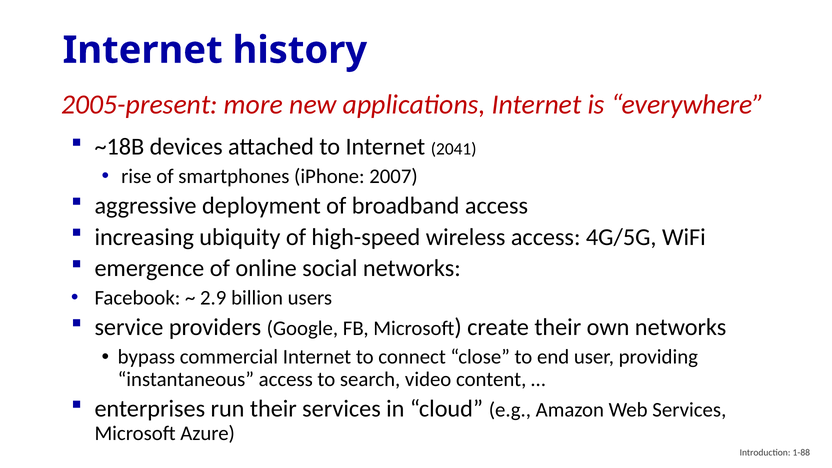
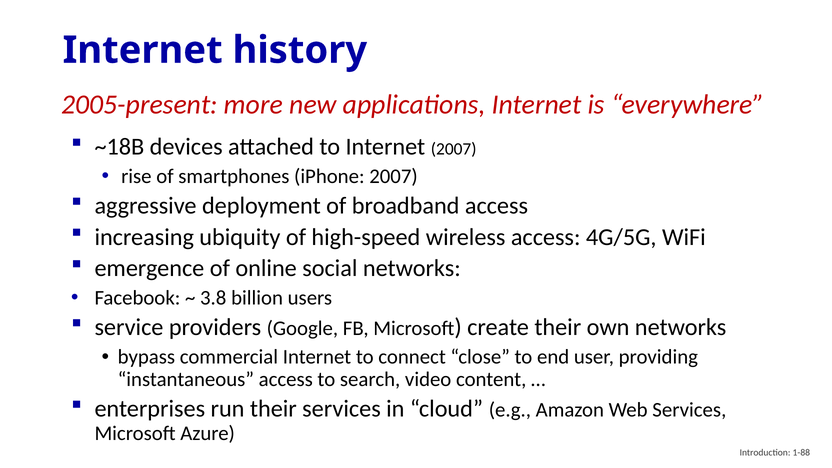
Internet 2041: 2041 -> 2007
2.9: 2.9 -> 3.8
